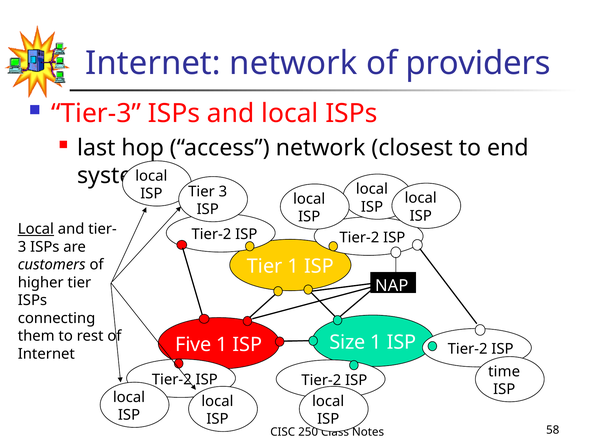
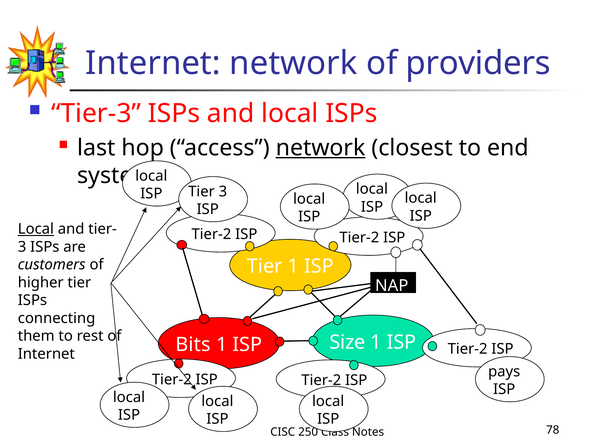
network at (321, 148) underline: none -> present
Five: Five -> Bits
time: time -> pays
58: 58 -> 78
